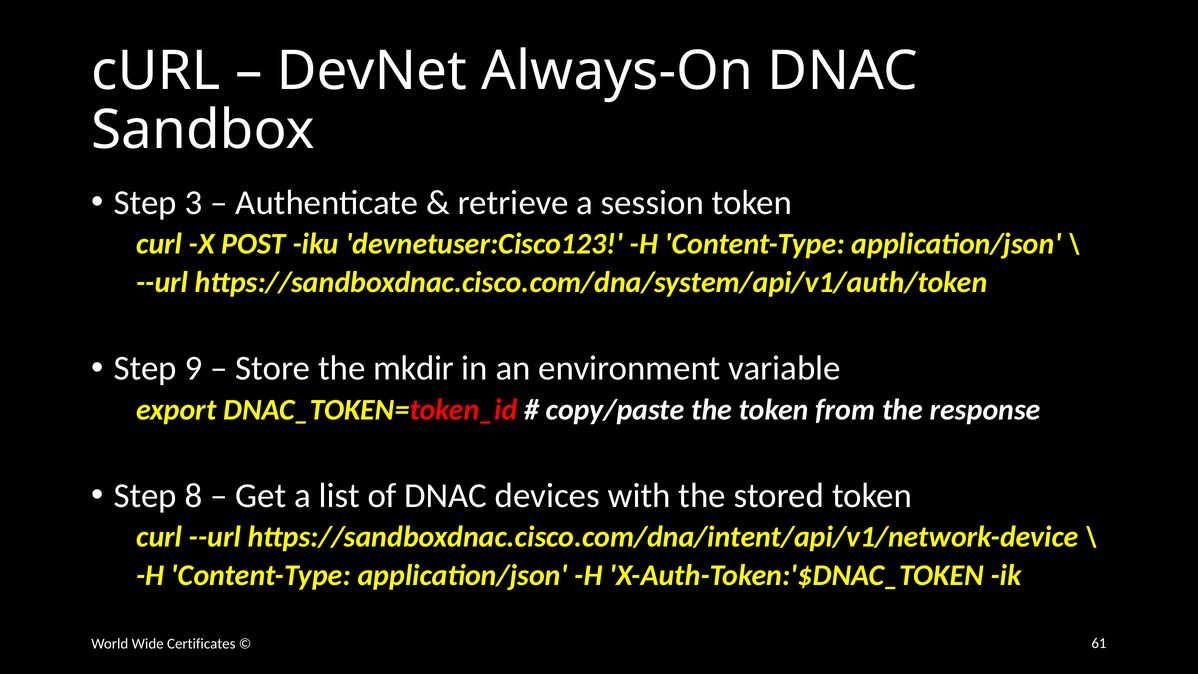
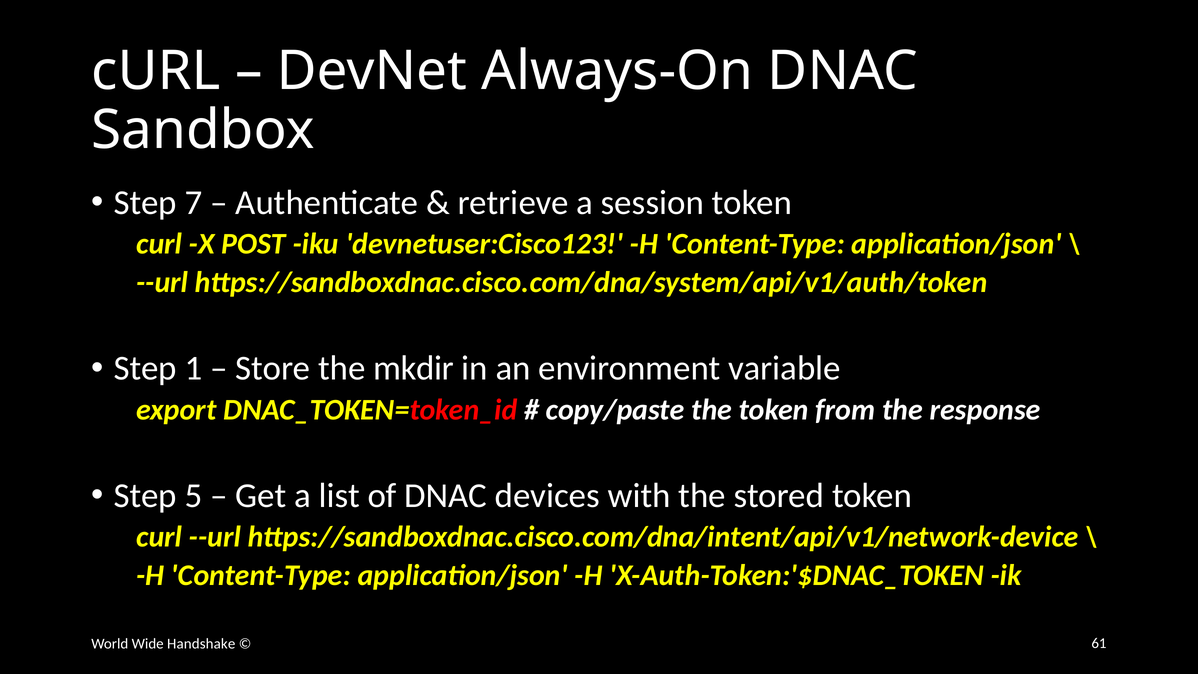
3: 3 -> 7
9: 9 -> 1
8: 8 -> 5
Certificates: Certificates -> Handshake
